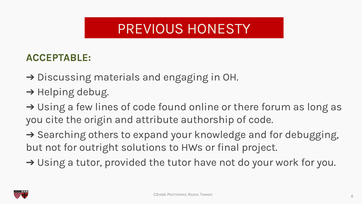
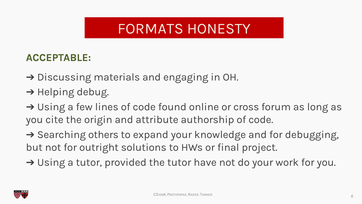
PREVIOUS: PREVIOUS -> FORMATS
there: there -> cross
